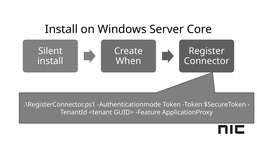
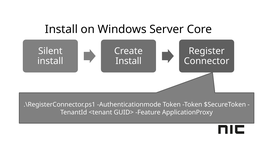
When at (128, 61): When -> Install
